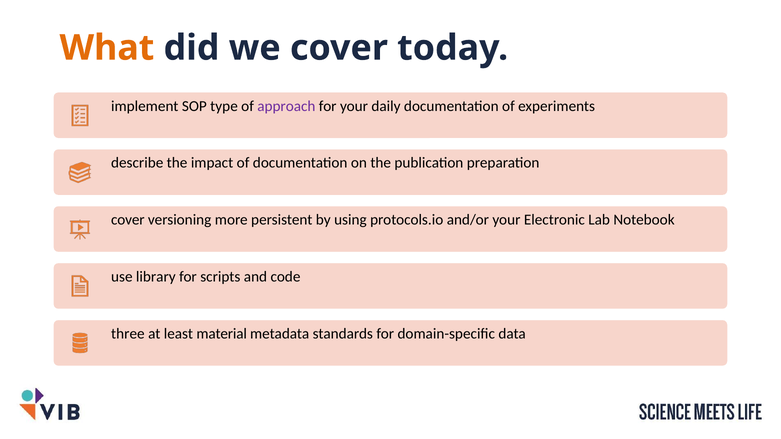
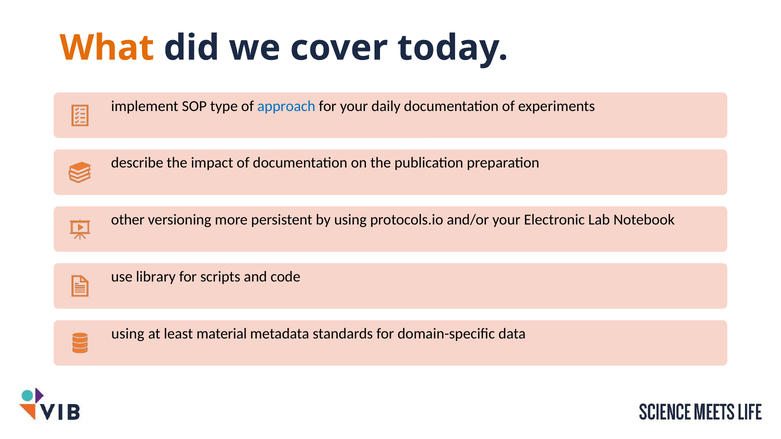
approach colour: purple -> blue
cover at (128, 220): cover -> other
three at (128, 334): three -> using
